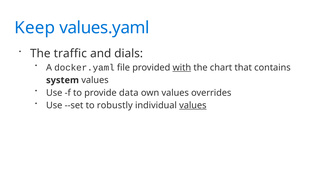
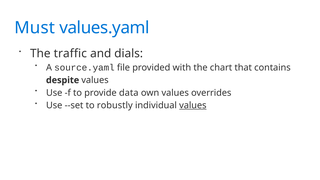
Keep: Keep -> Must
docker.yaml: docker.yaml -> source.yaml
with underline: present -> none
system: system -> despite
